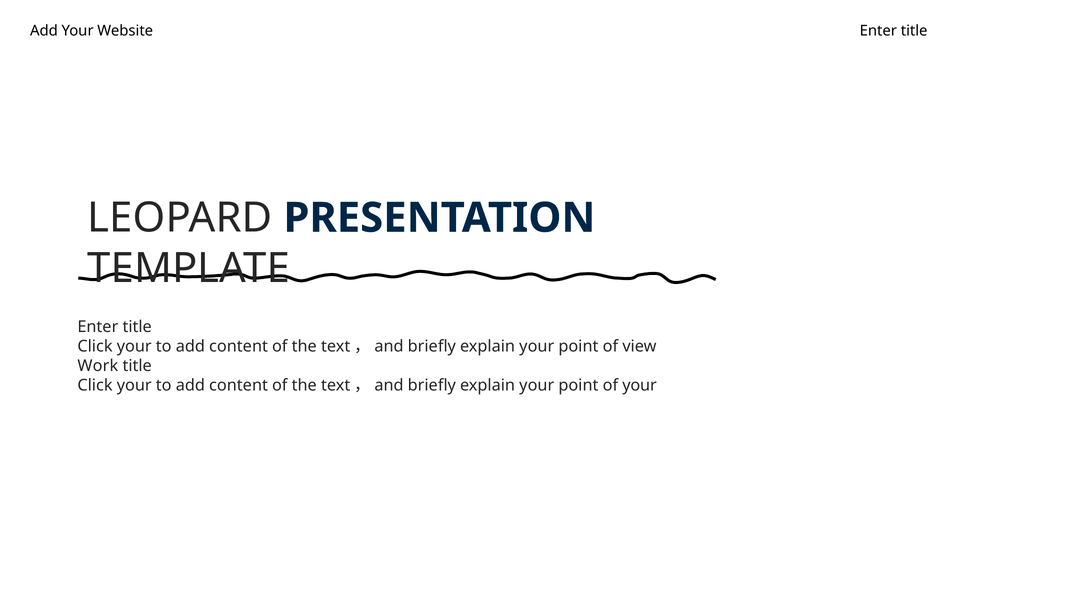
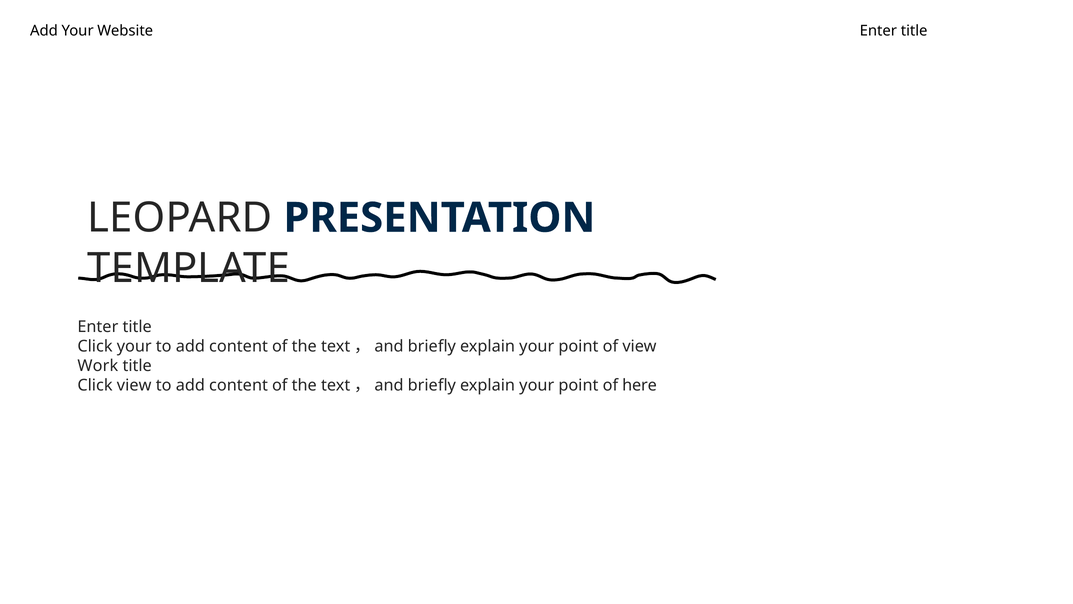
your at (134, 385): your -> view
of your: your -> here
